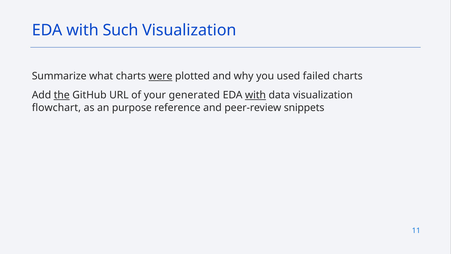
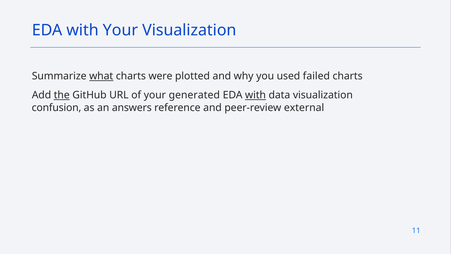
with Such: Such -> Your
what underline: none -> present
were underline: present -> none
flowchart: flowchart -> confusion
purpose: purpose -> answers
snippets: snippets -> external
